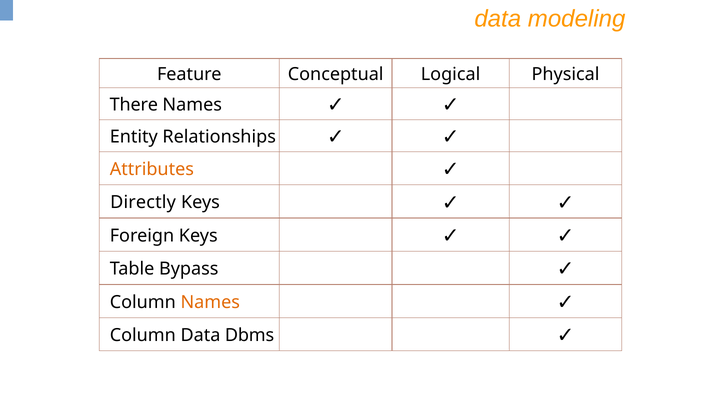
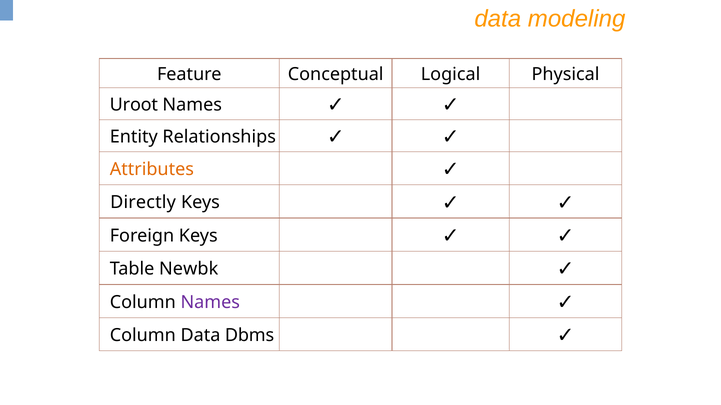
There: There -> Uroot
Bypass: Bypass -> Newbk
Names at (210, 303) colour: orange -> purple
